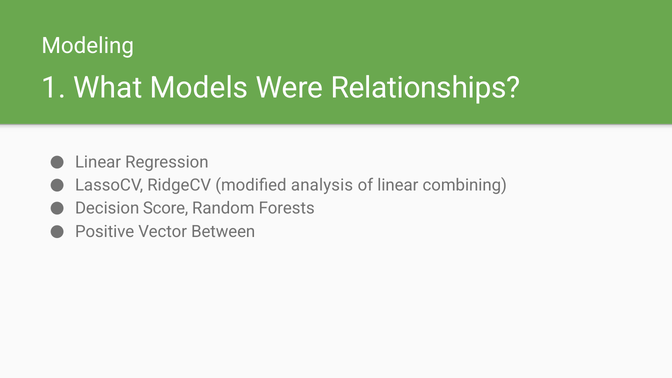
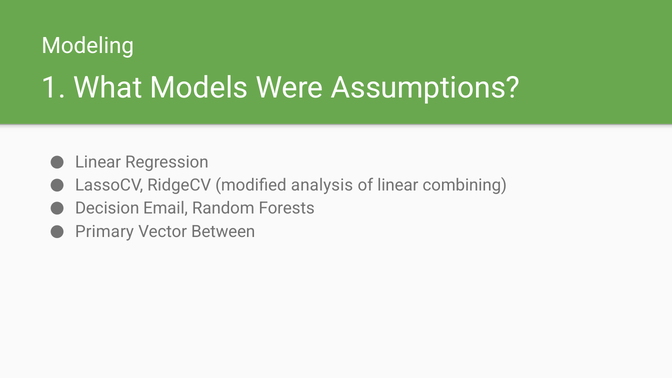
Relationships: Relationships -> Assumptions
Score: Score -> Email
Positive: Positive -> Primary
